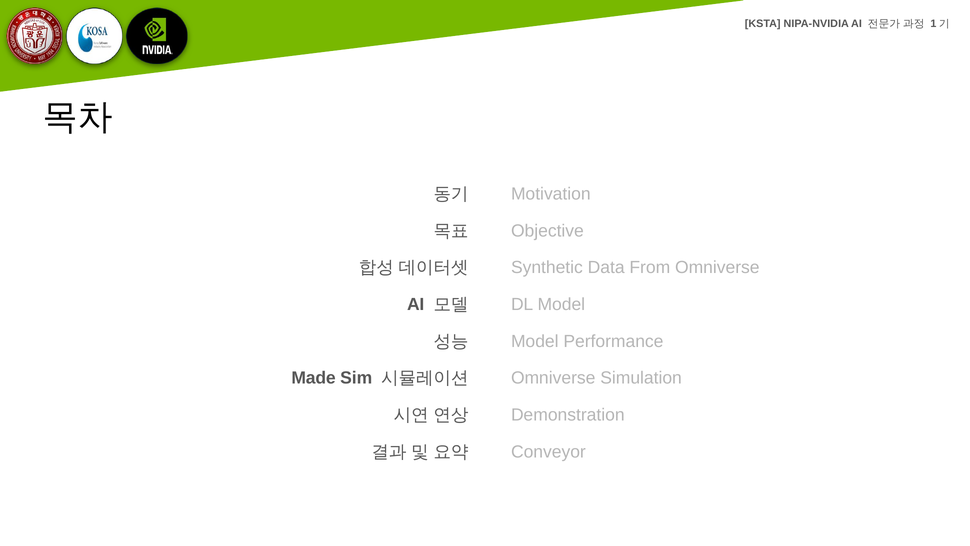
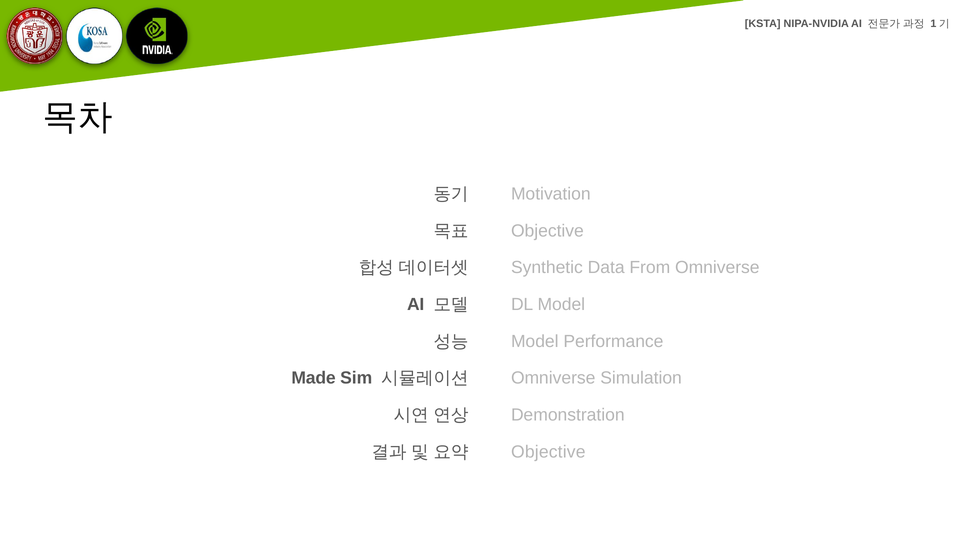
Conveyor at (548, 451): Conveyor -> Objective
